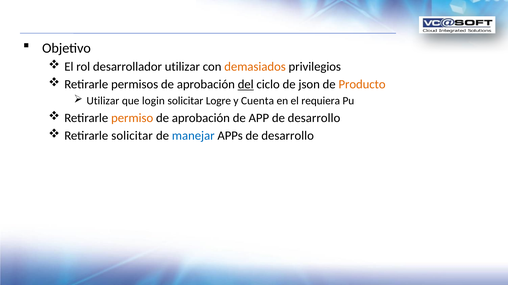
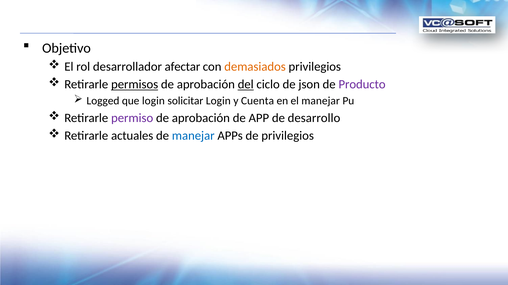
desarrollador utilizar: utilizar -> afectar
permisos underline: none -> present
Producto colour: orange -> purple
Utilizar at (103, 101): Utilizar -> Logged
solicitar Logre: Logre -> Login
el requiera: requiera -> manejar
permiso colour: orange -> purple
Retirarle solicitar: solicitar -> actuales
APPs de desarrollo: desarrollo -> privilegios
